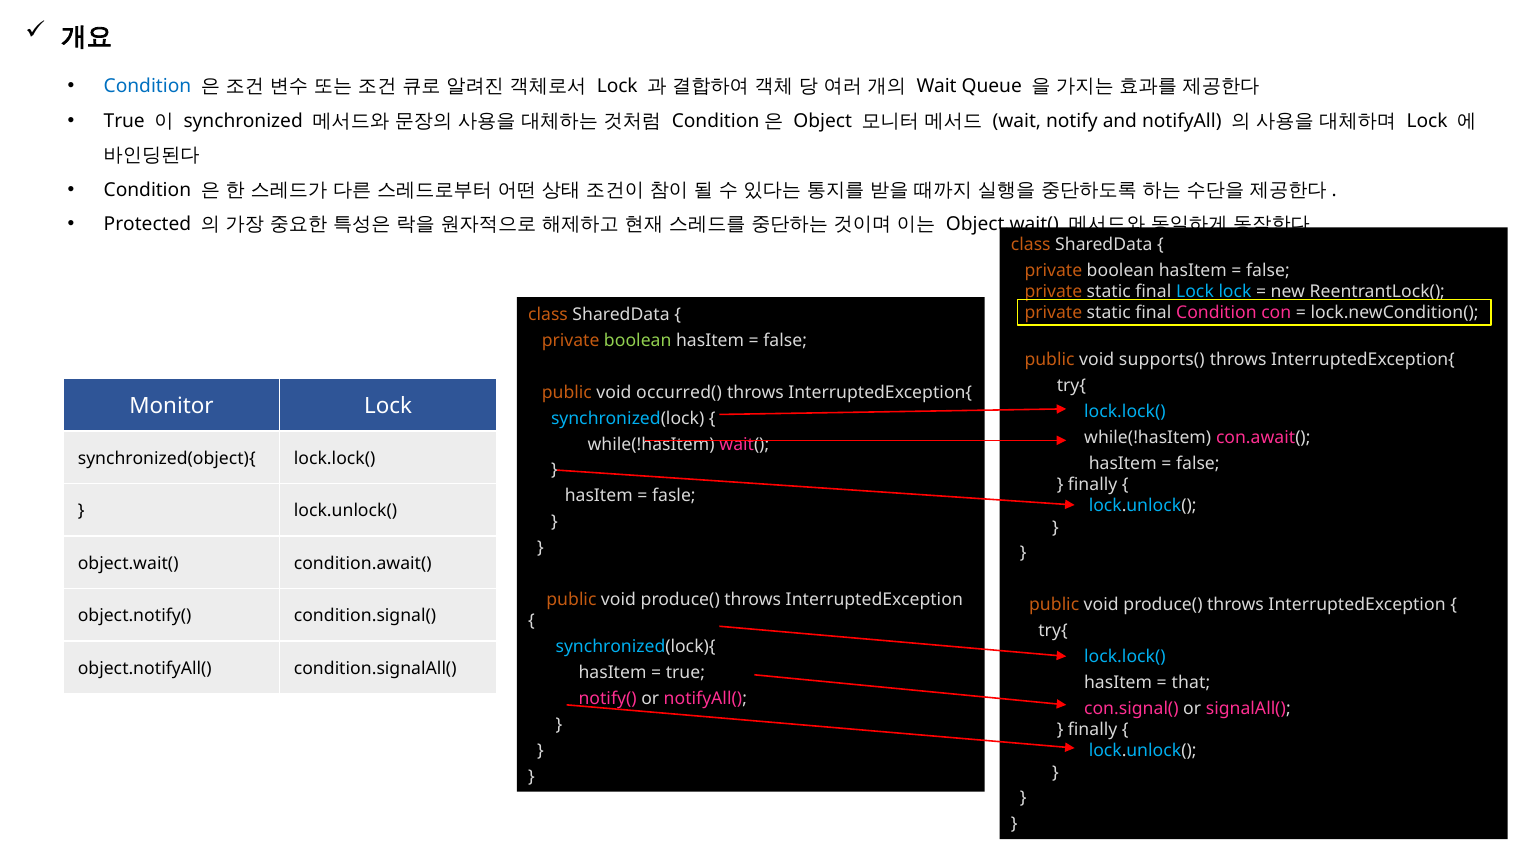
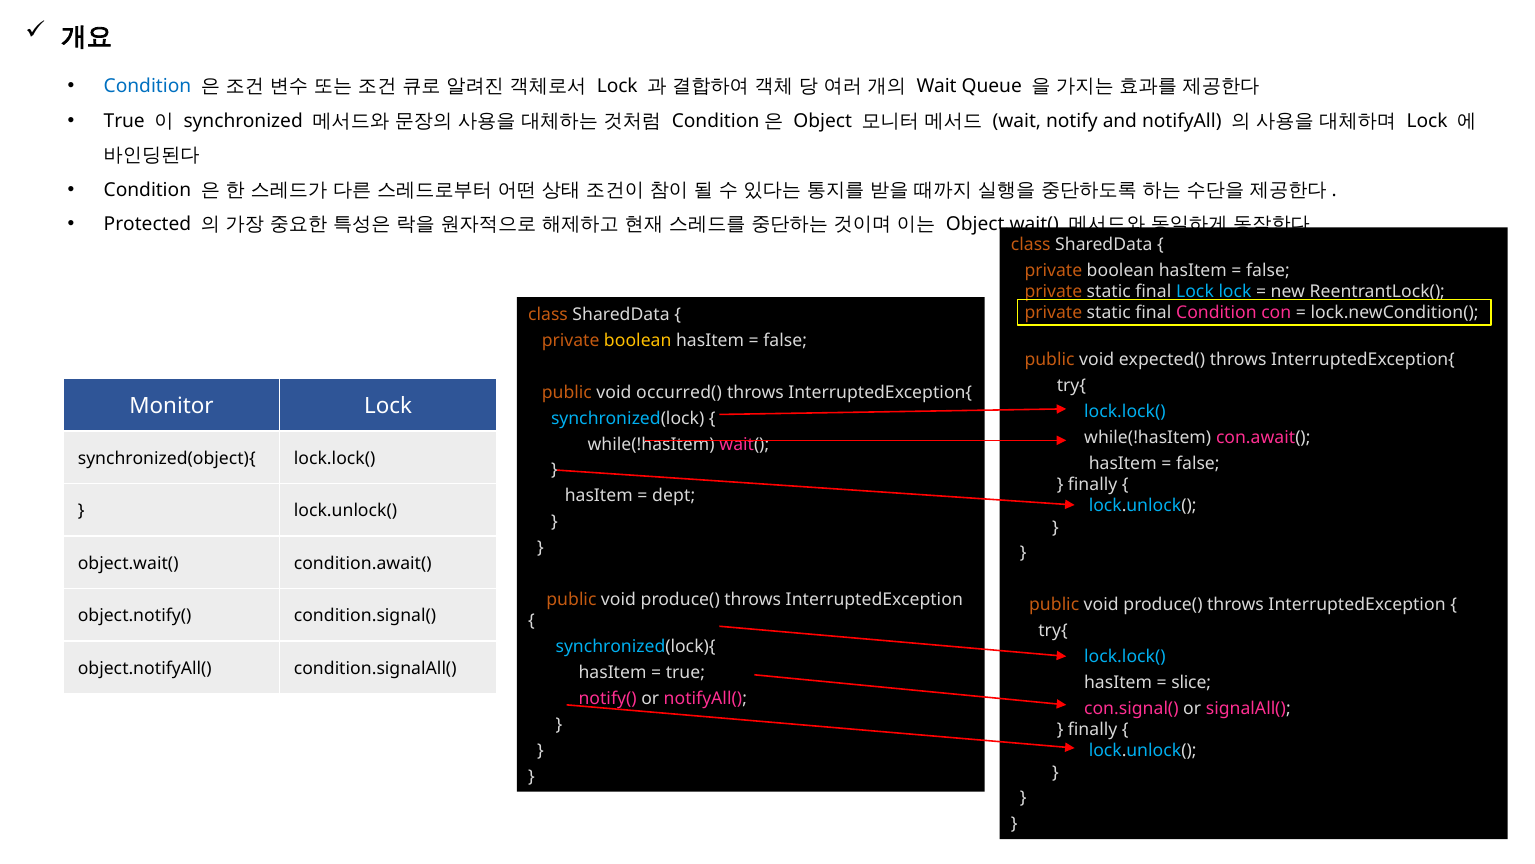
boolean at (638, 340) colour: light green -> yellow
supports(: supports( -> expected(
fasle: fasle -> dept
that: that -> slice
